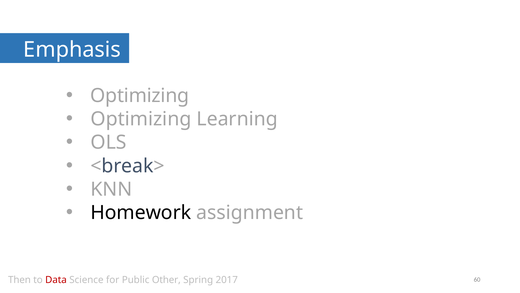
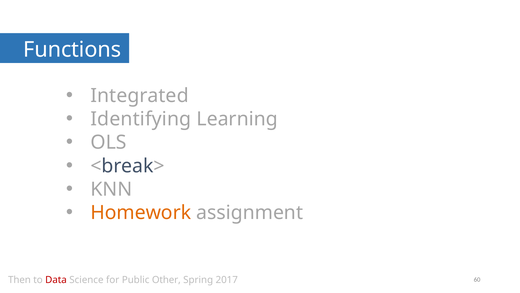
Emphasis: Emphasis -> Functions
Optimizing at (140, 95): Optimizing -> Integrated
Optimizing at (141, 119): Optimizing -> Identifying
Homework colour: black -> orange
